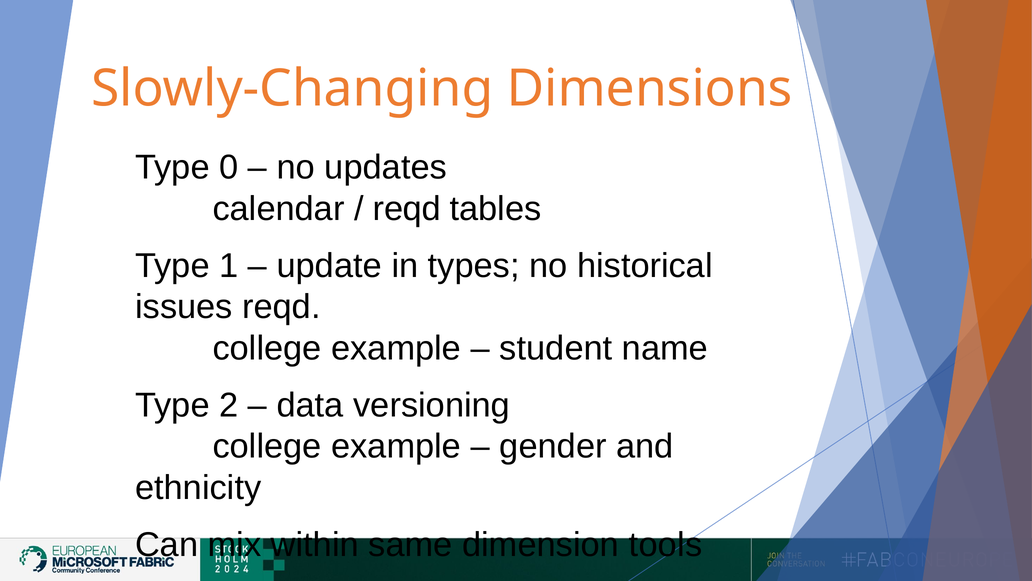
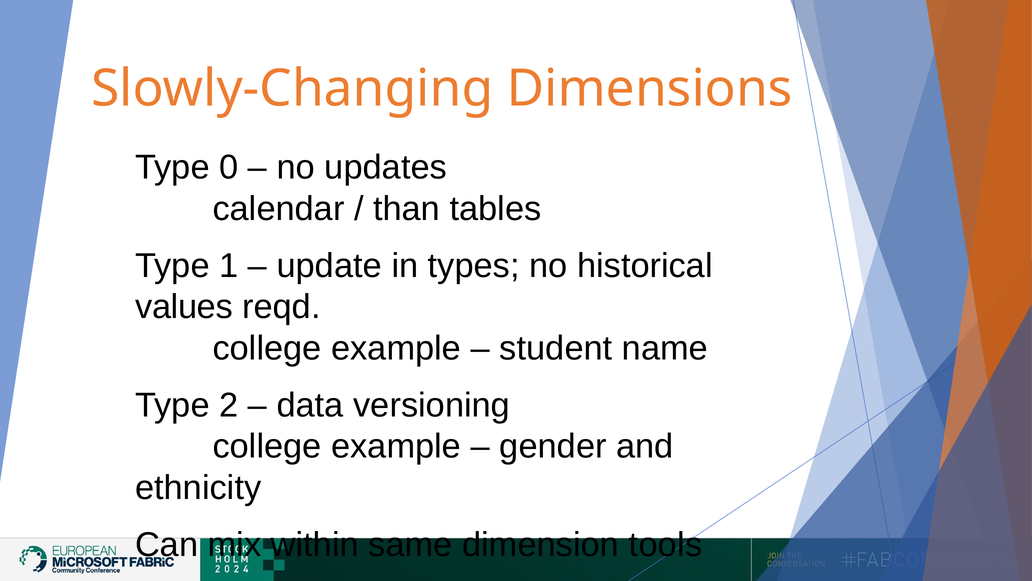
reqd at (407, 209): reqd -> than
issues: issues -> values
